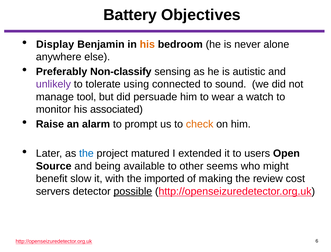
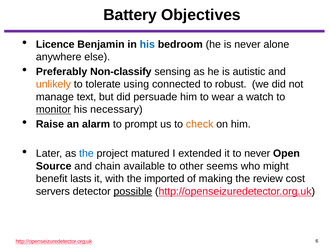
Display: Display -> Licence
his at (147, 44) colour: orange -> blue
unlikely colour: purple -> orange
sound: sound -> robust
tool: tool -> text
monitor underline: none -> present
associated: associated -> necessary
to users: users -> never
being: being -> chain
slow: slow -> lasts
